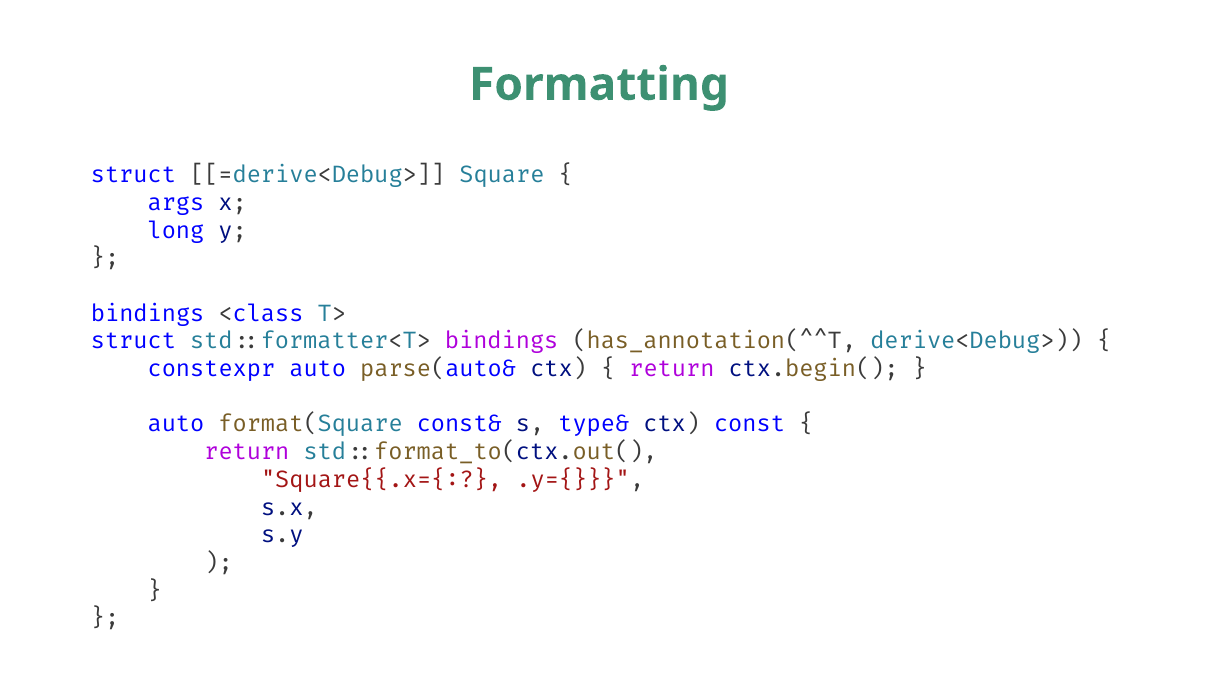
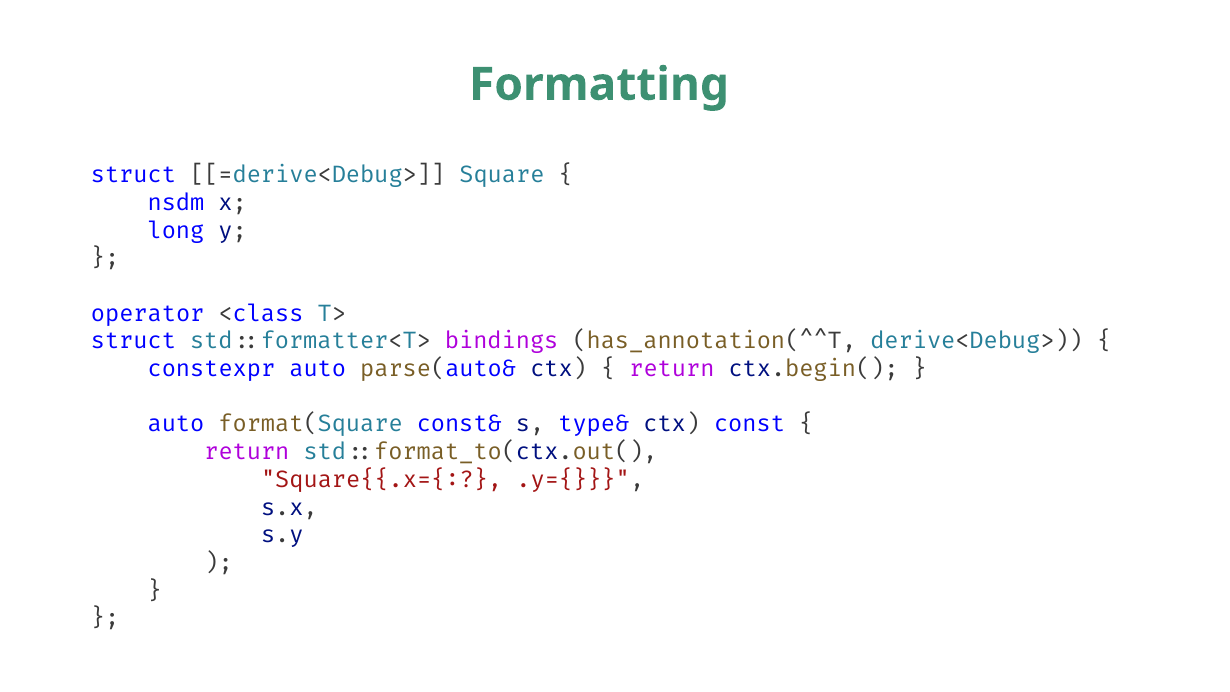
args: args -> nsdm
bindings at (148, 314): bindings -> operator
